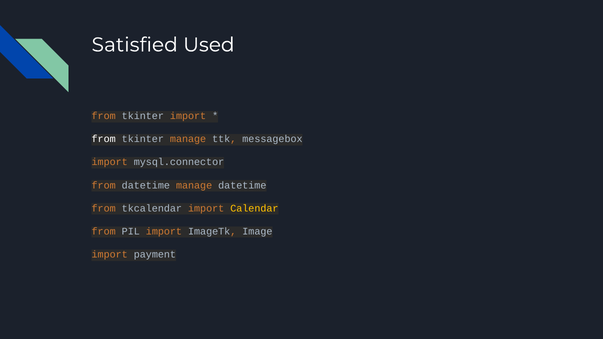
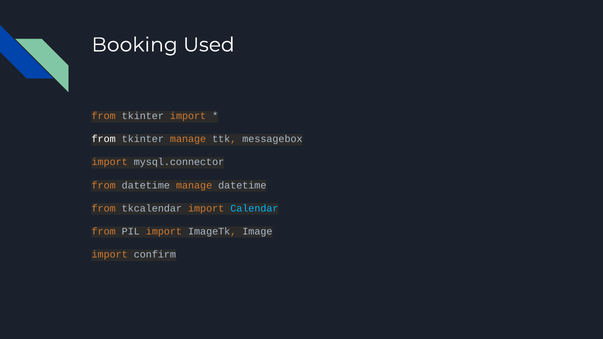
Satisfied: Satisfied -> Booking
Calendar colour: yellow -> light blue
payment: payment -> confirm
